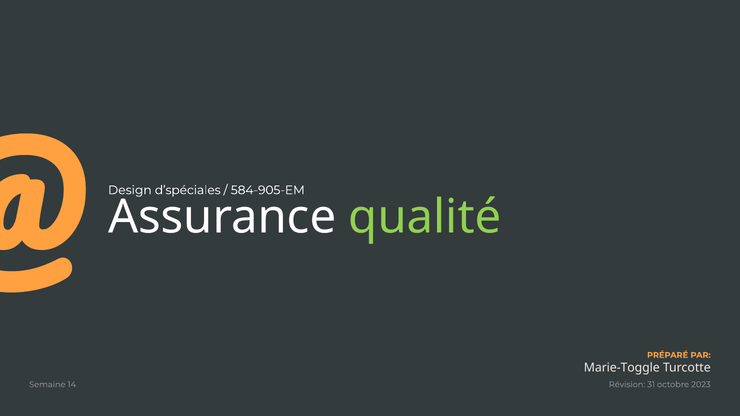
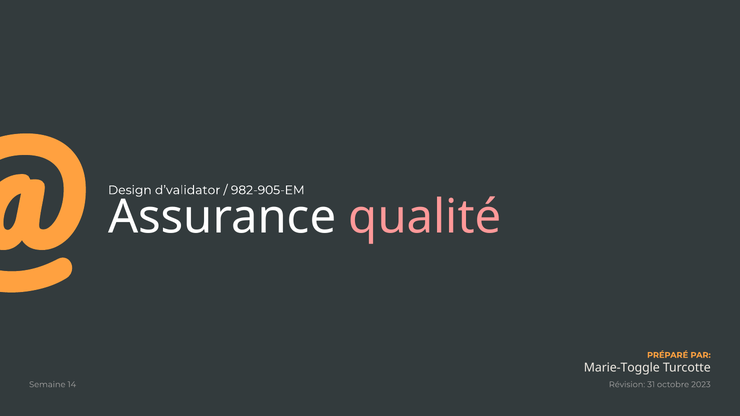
d’spéciales: d’spéciales -> d’validator
584-905-EM: 584-905-EM -> 982-905-EM
qualité colour: light green -> pink
